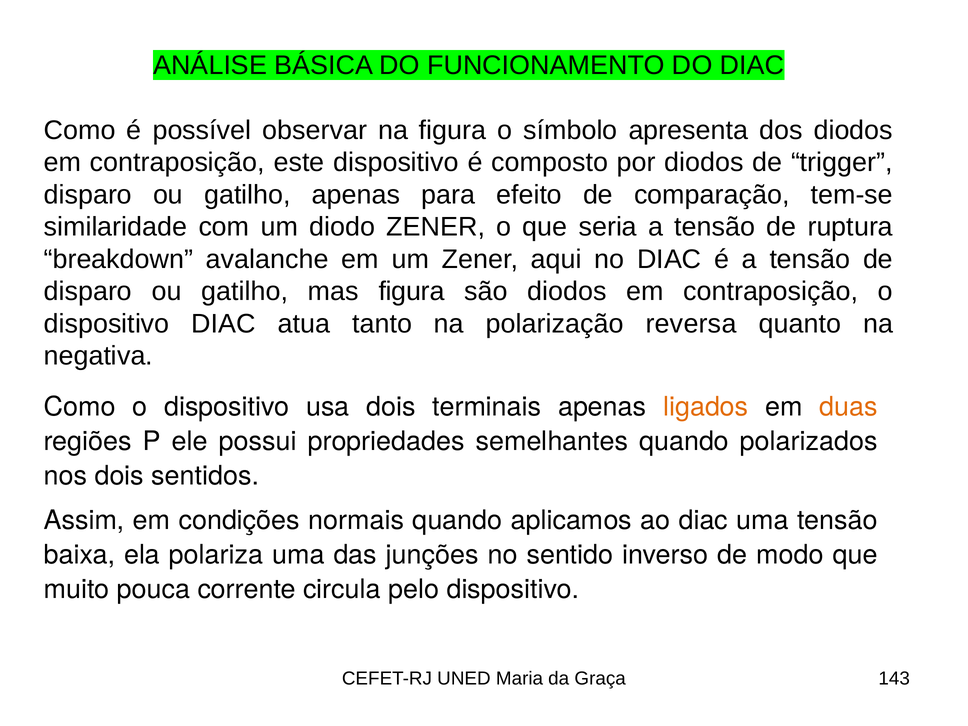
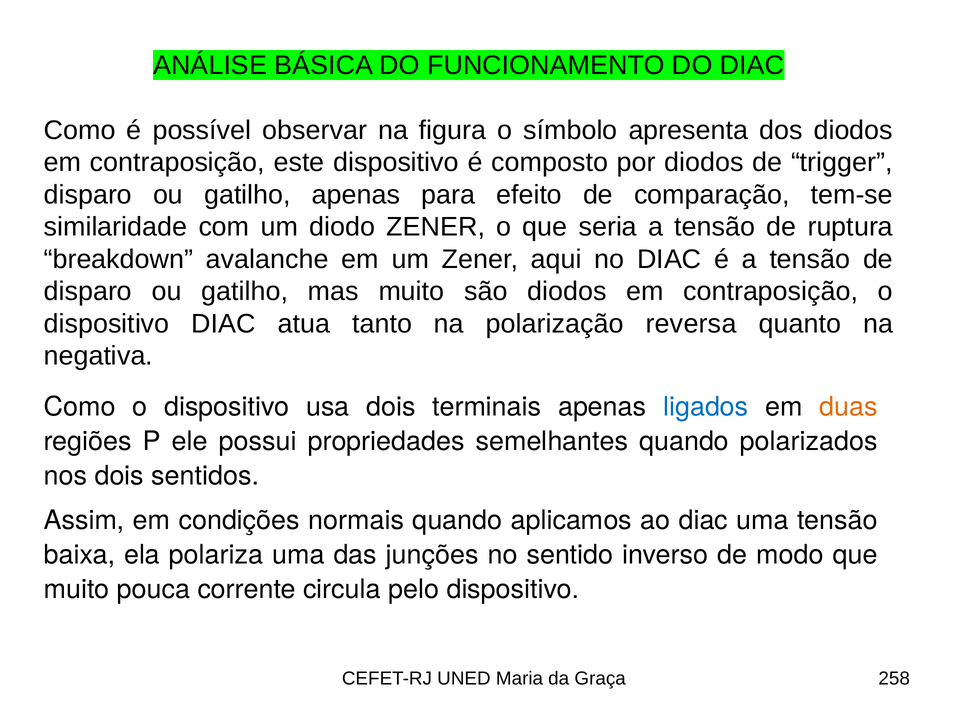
mas figura: figura -> muito
ligados colour: orange -> blue
143: 143 -> 258
